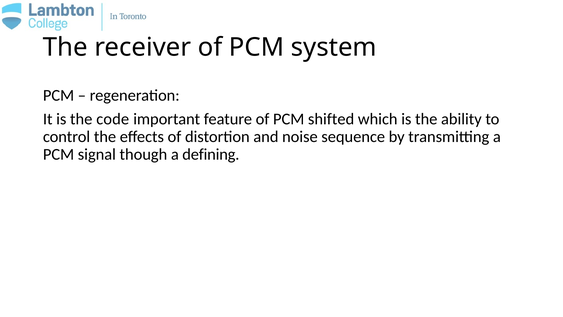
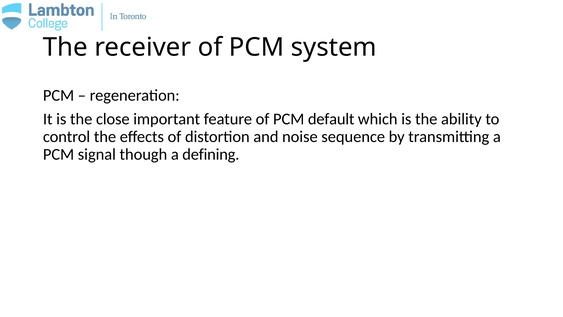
code: code -> close
shifted: shifted -> default
